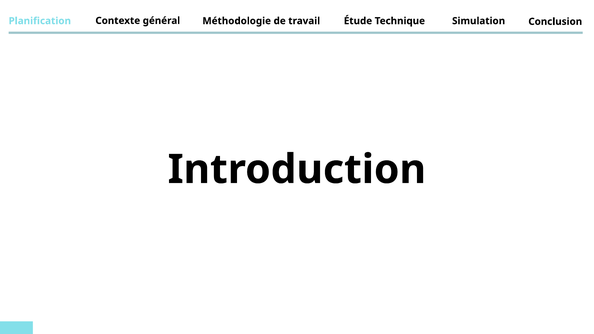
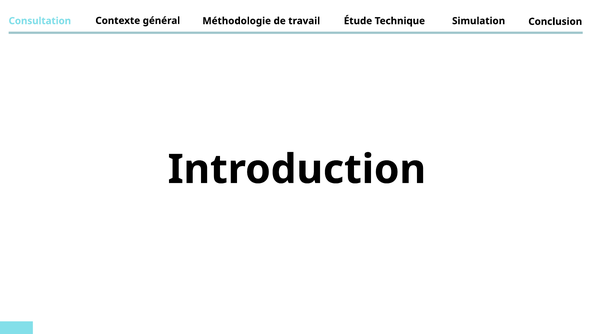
Planification: Planification -> Consultation
